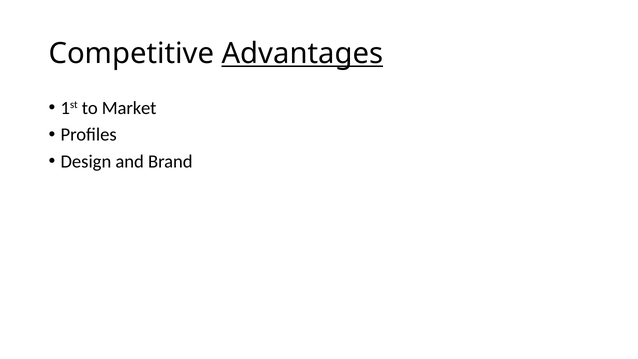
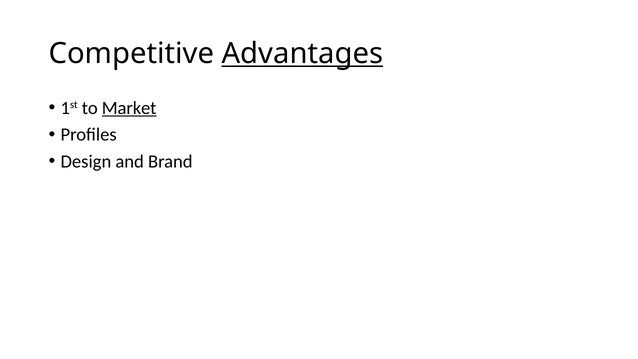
Market underline: none -> present
